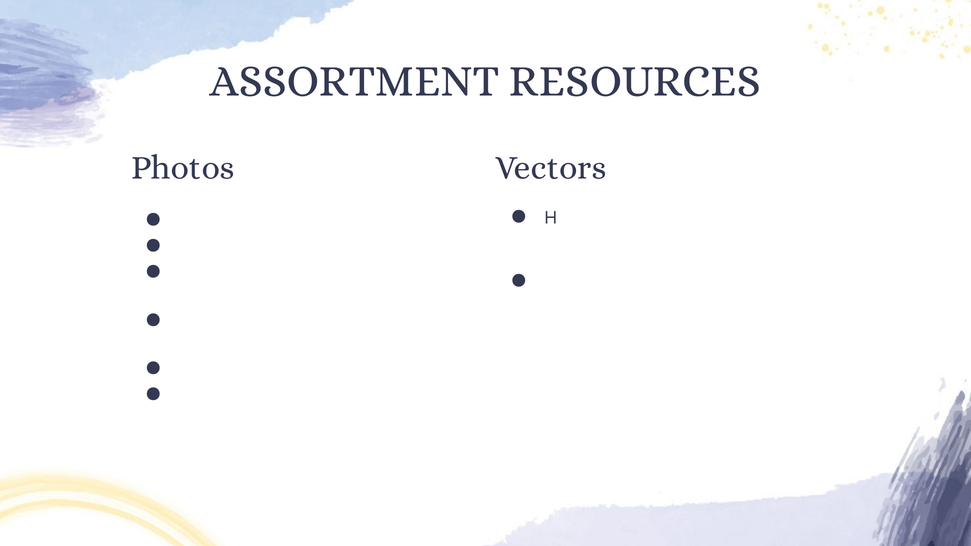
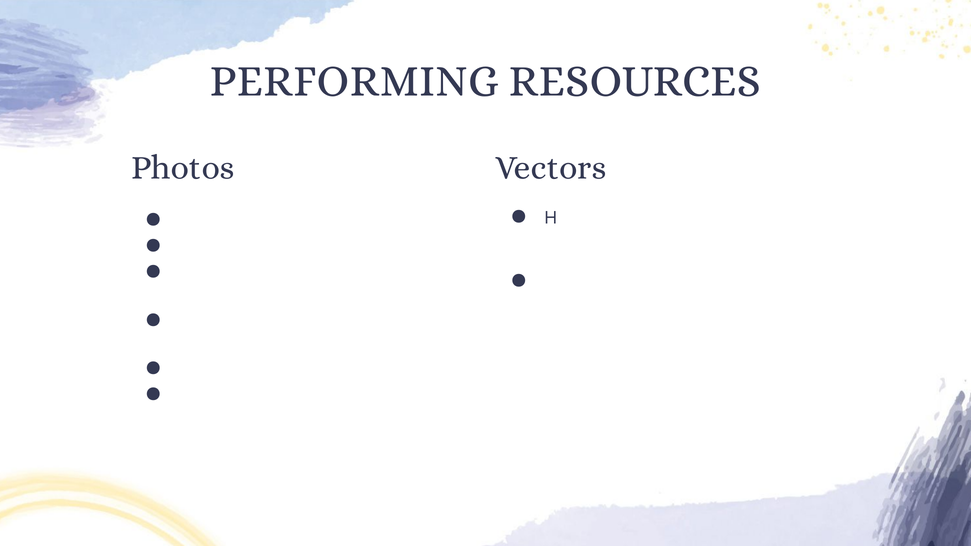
ASSORTMENT: ASSORTMENT -> PERFORMING
